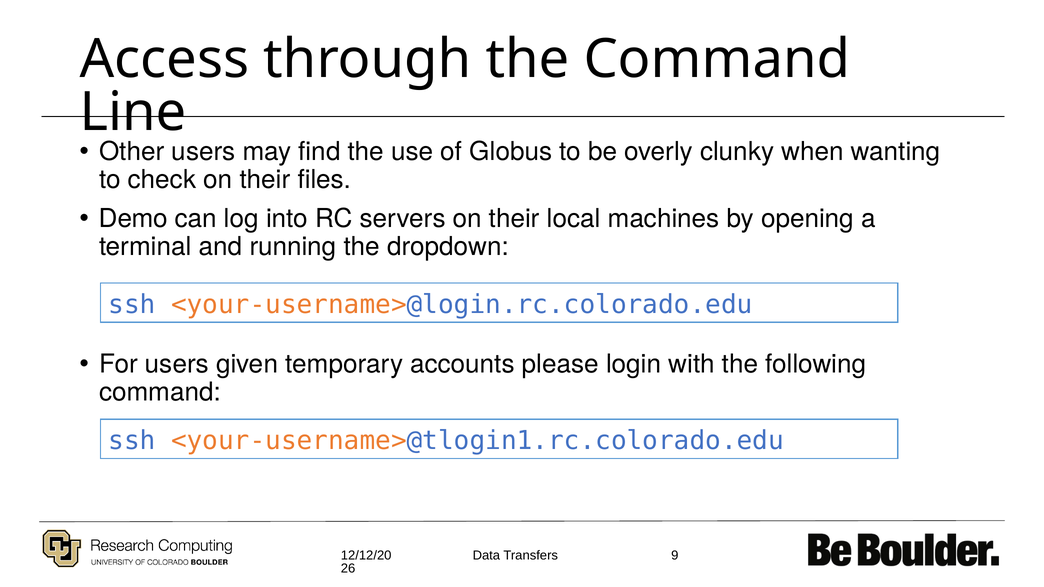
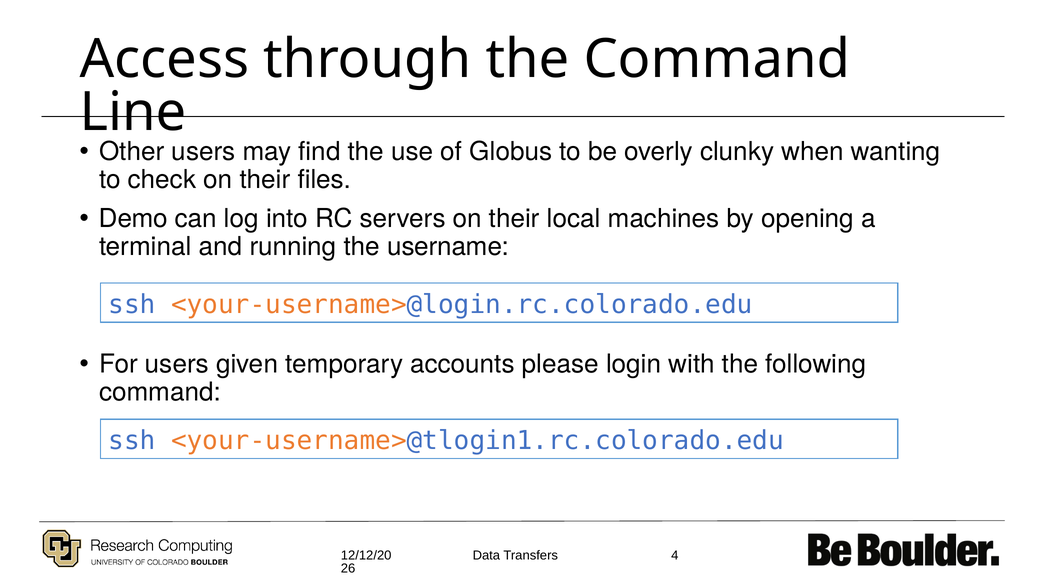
dropdown: dropdown -> username
9: 9 -> 4
